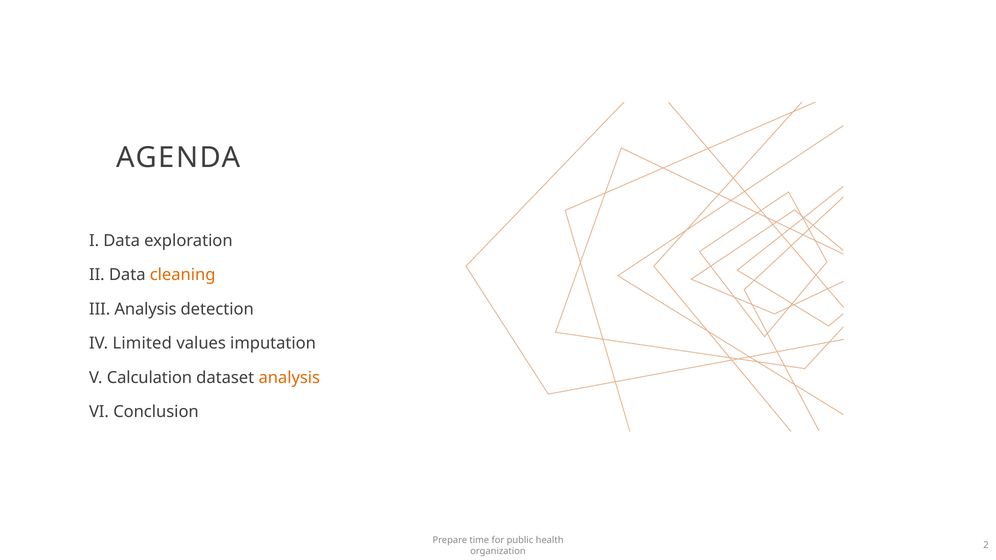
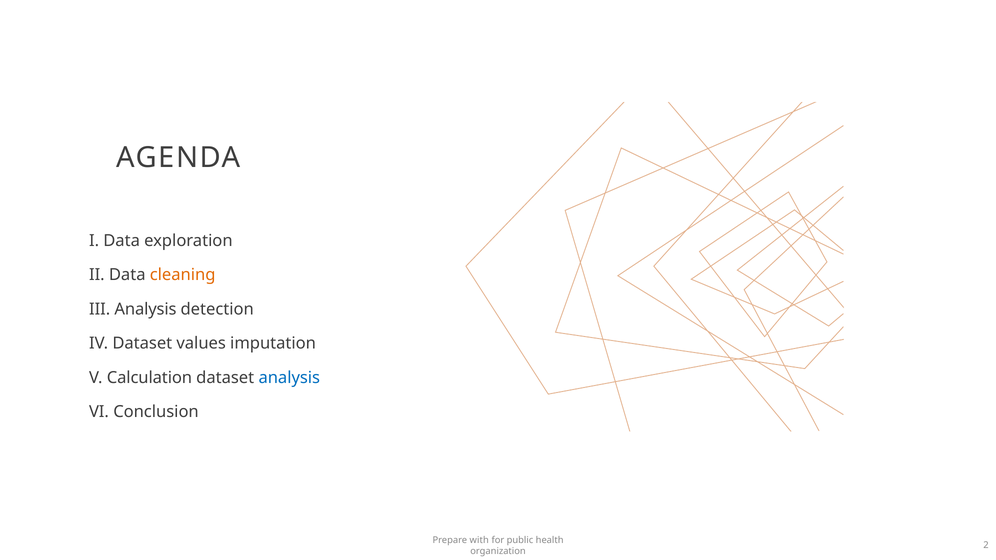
IV Limited: Limited -> Dataset
analysis at (289, 378) colour: orange -> blue
time: time -> with
